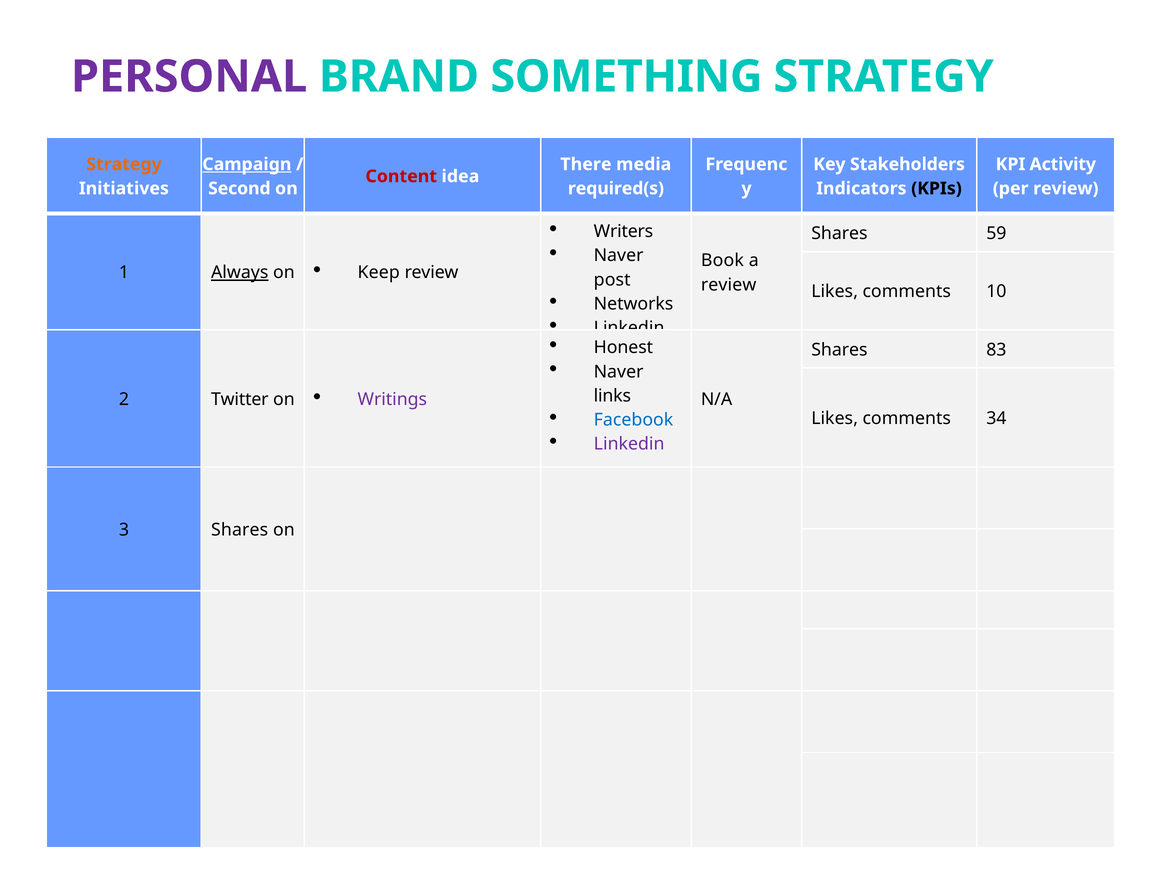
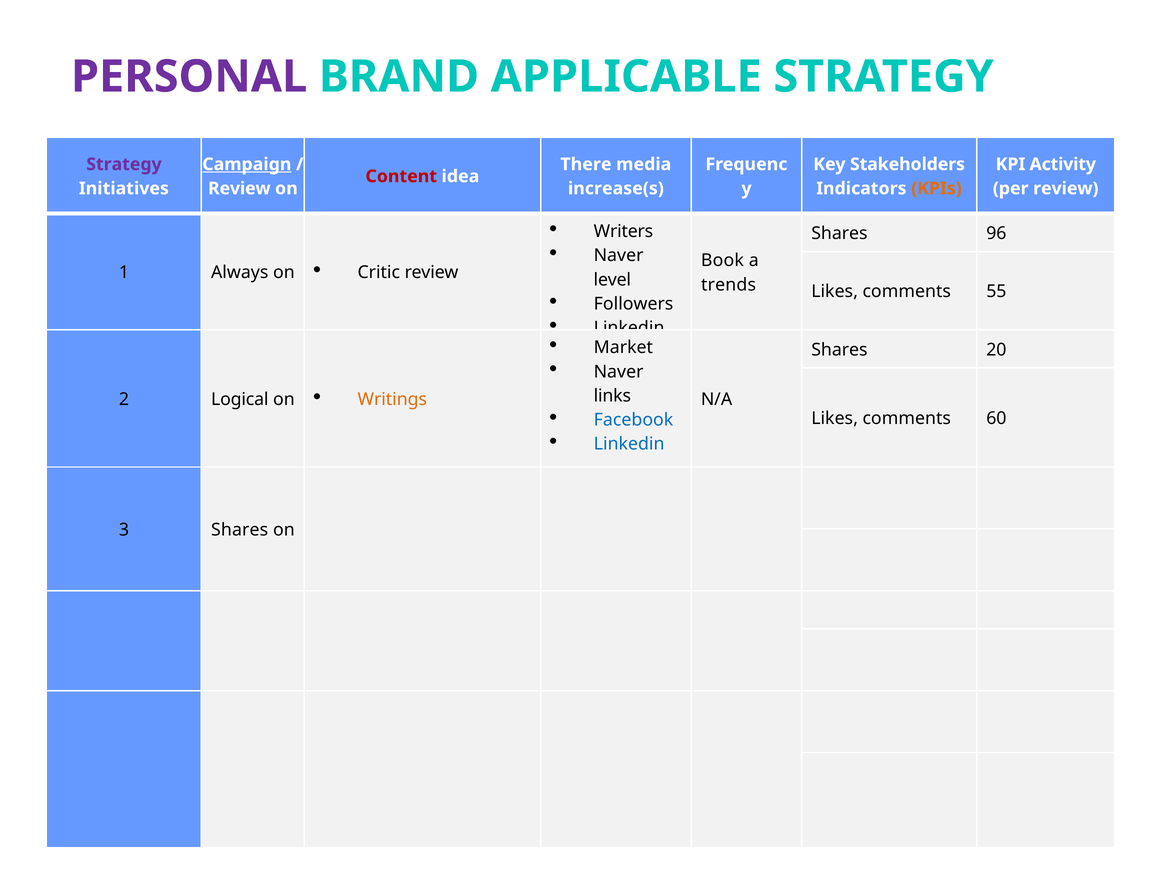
SOMETHING: SOMETHING -> APPLICABLE
Strategy at (124, 164) colour: orange -> purple
Second at (239, 188): Second -> Review
required(s: required(s -> increase(s
KPIs colour: black -> orange
59: 59 -> 96
Always underline: present -> none
Keep: Keep -> Critic
post: post -> level
review at (729, 285): review -> trends
10: 10 -> 55
Networks: Networks -> Followers
Honest: Honest -> Market
83: 83 -> 20
Twitter: Twitter -> Logical
Writings colour: purple -> orange
34: 34 -> 60
Linkedin at (629, 444) colour: purple -> blue
